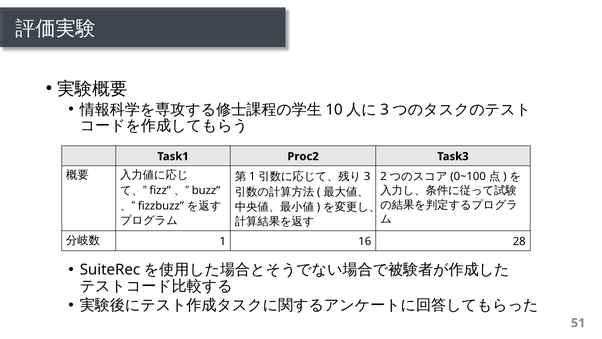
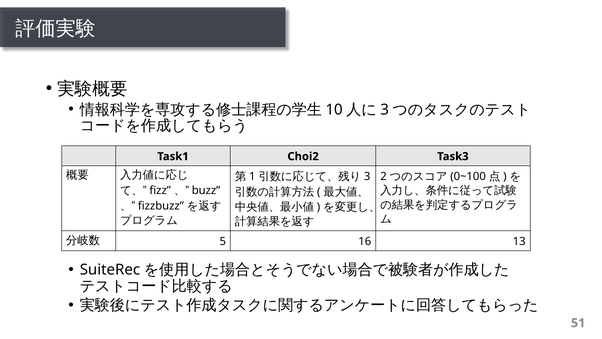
Proc2: Proc2 -> Choi2
1 at (223, 241): 1 -> 5
28: 28 -> 13
